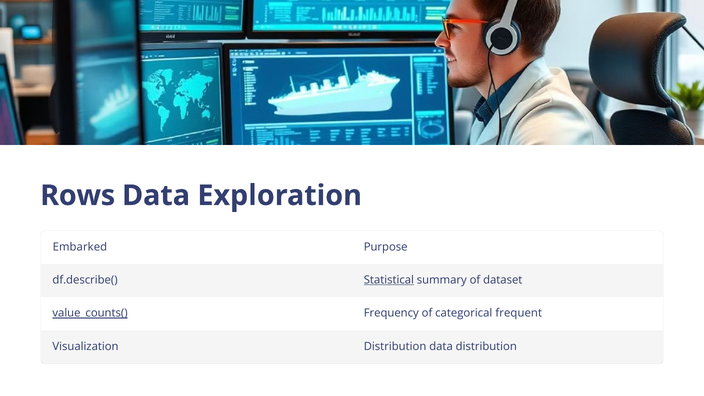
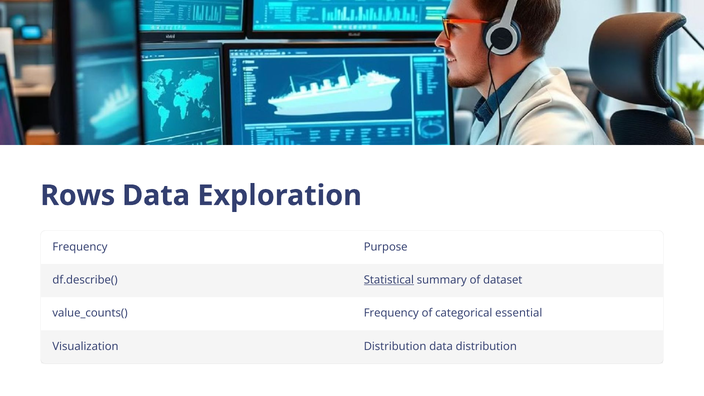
Embarked at (80, 247): Embarked -> Frequency
value_counts( underline: present -> none
frequent: frequent -> essential
